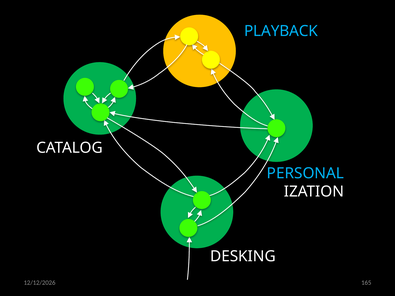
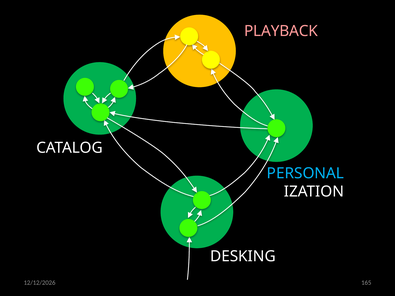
PLAYBACK colour: light blue -> pink
